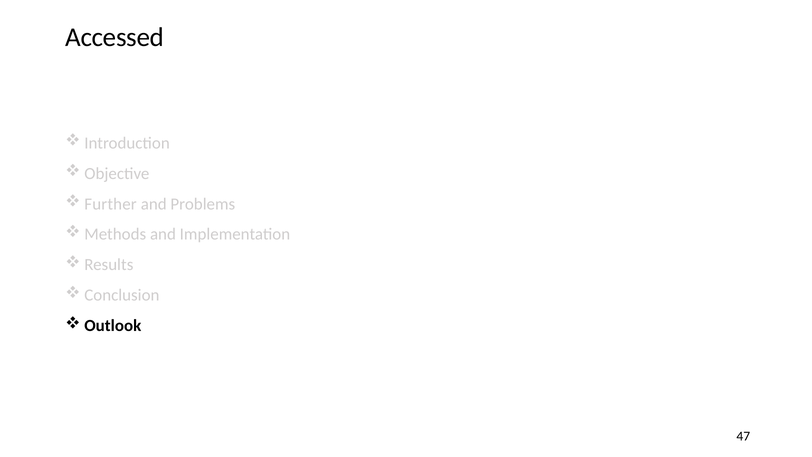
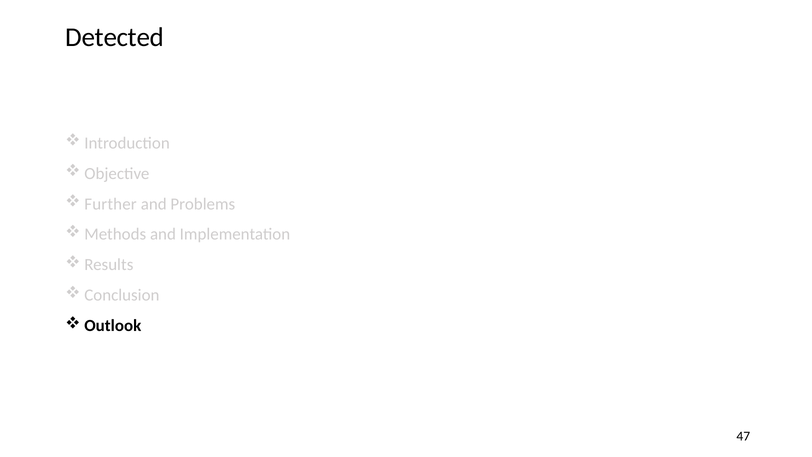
Accessed: Accessed -> Detected
